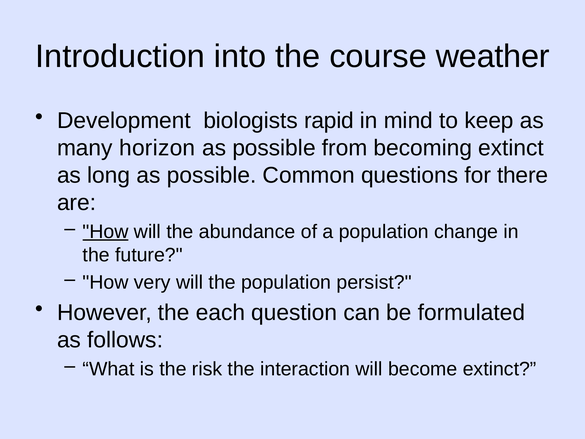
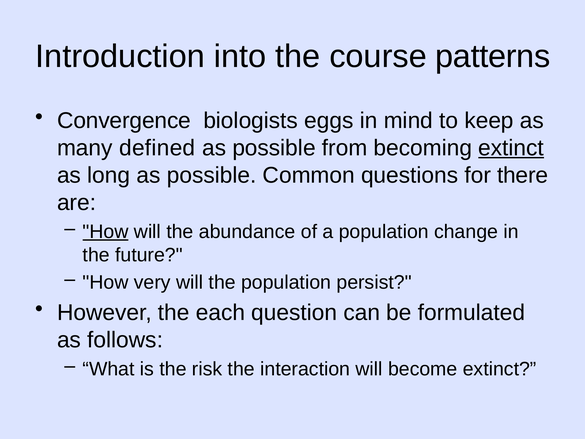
weather: weather -> patterns
Development: Development -> Convergence
rapid: rapid -> eggs
horizon: horizon -> defined
extinct at (511, 148) underline: none -> present
